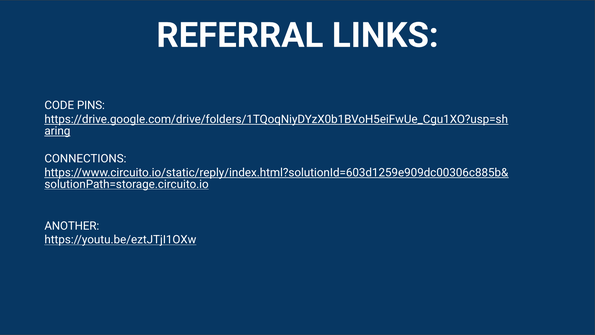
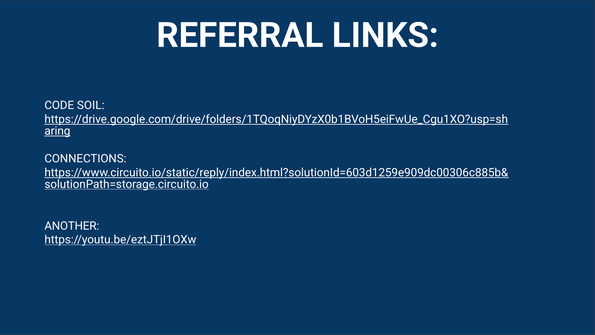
PINS: PINS -> SOIL
